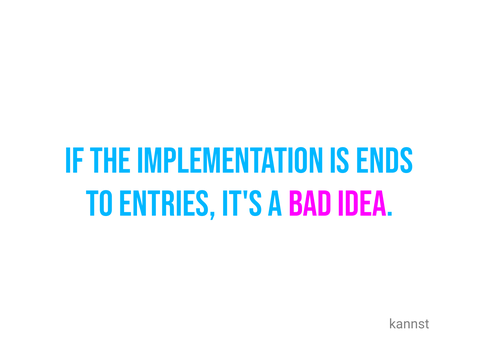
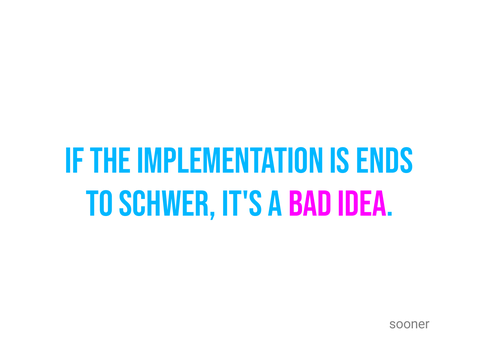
entries: entries -> schwer
kannst: kannst -> sooner
